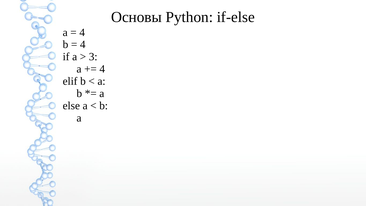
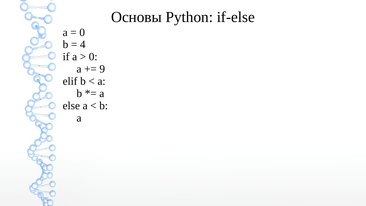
4 at (82, 32): 4 -> 0
3 at (93, 57): 3 -> 0
4 at (102, 69): 4 -> 9
